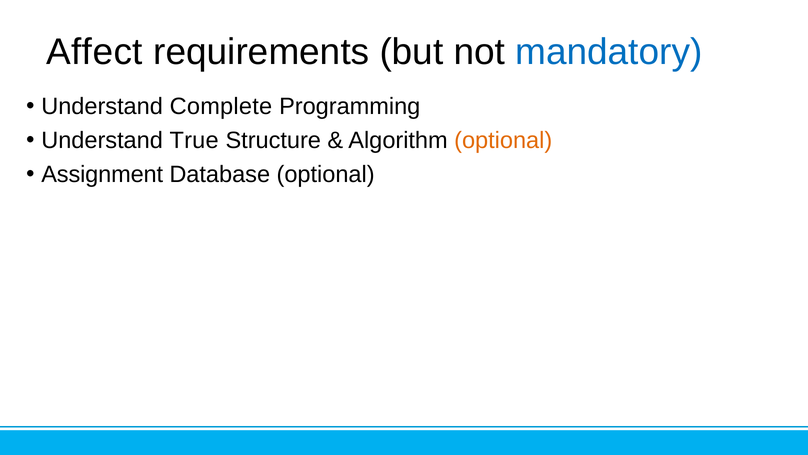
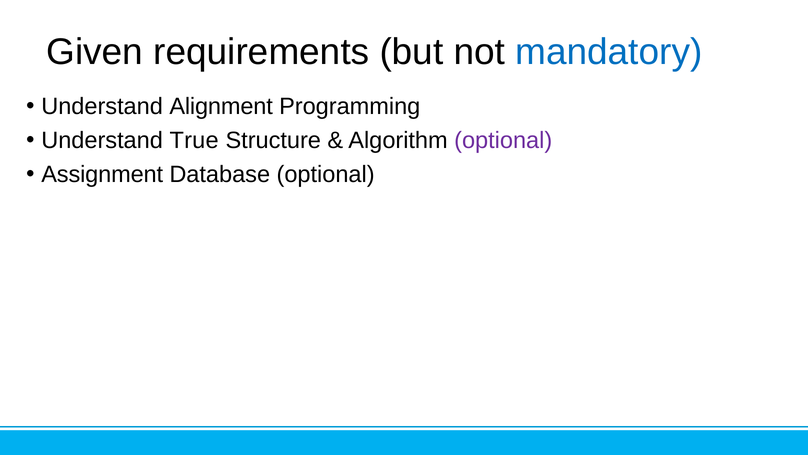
Affect: Affect -> Given
Complete: Complete -> Alignment
optional at (503, 140) colour: orange -> purple
